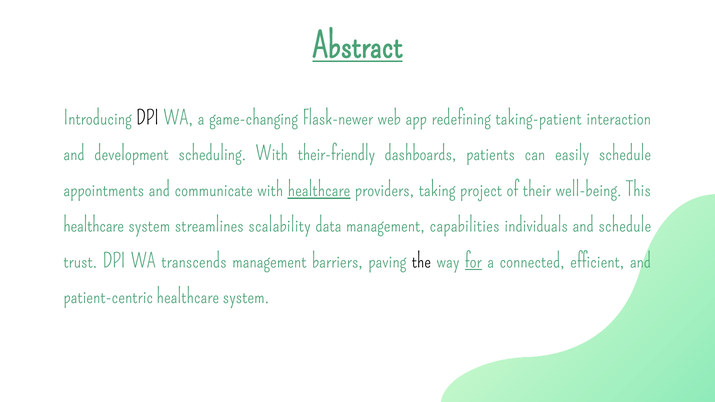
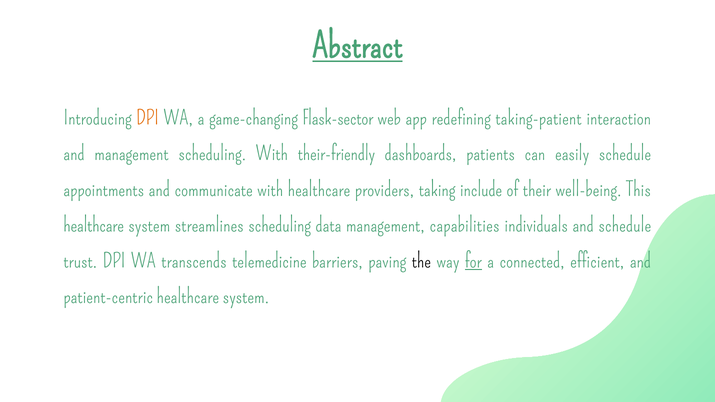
DPI at (148, 118) colour: black -> orange
Flask-newer: Flask-newer -> Flask-sector
and development: development -> management
healthcare at (319, 190) underline: present -> none
project: project -> include
streamlines scalability: scalability -> scheduling
transcends management: management -> telemedicine
